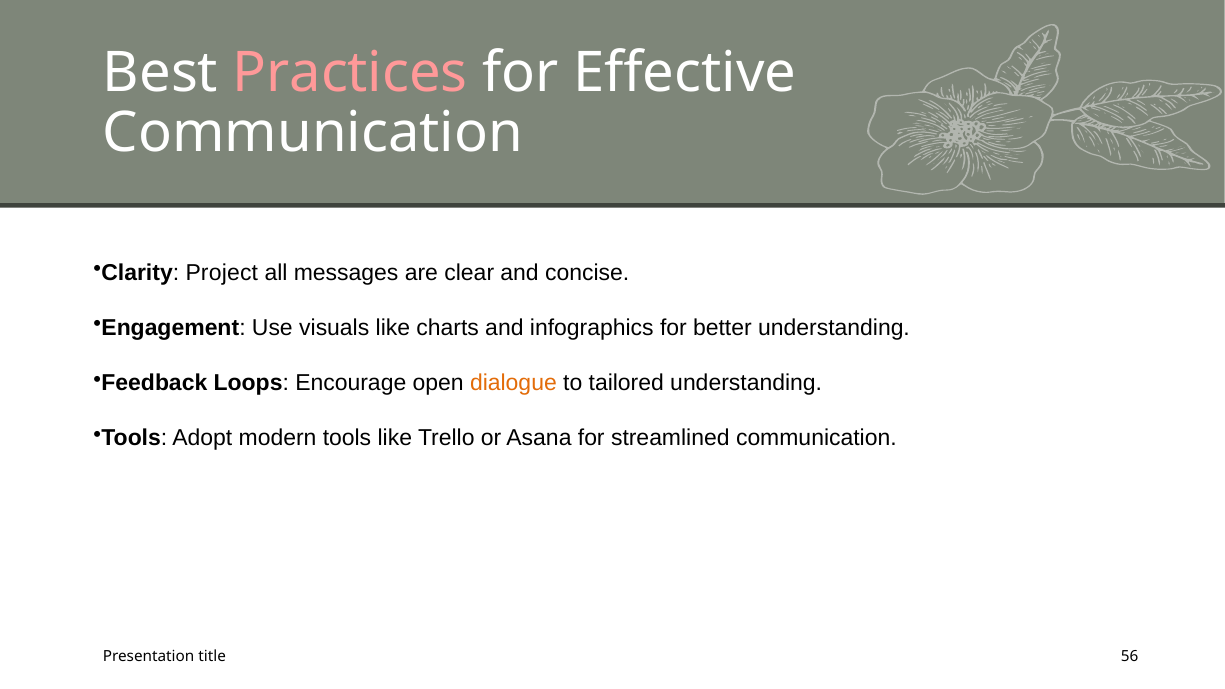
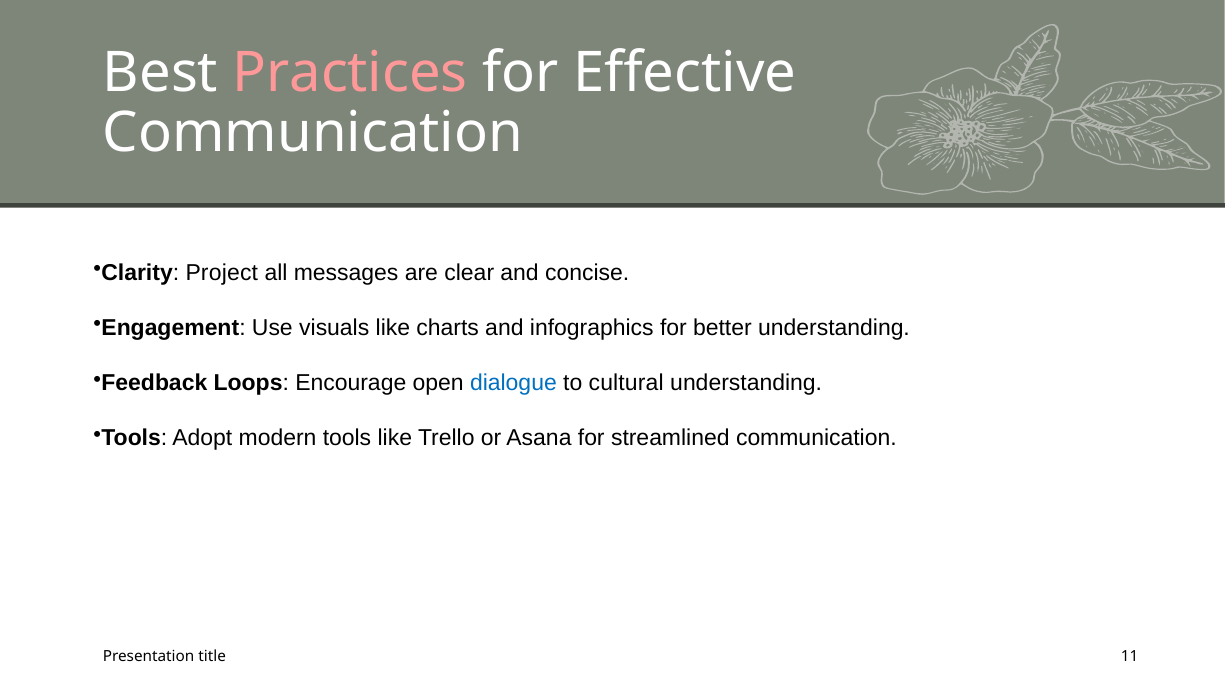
dialogue colour: orange -> blue
tailored: tailored -> cultural
56: 56 -> 11
